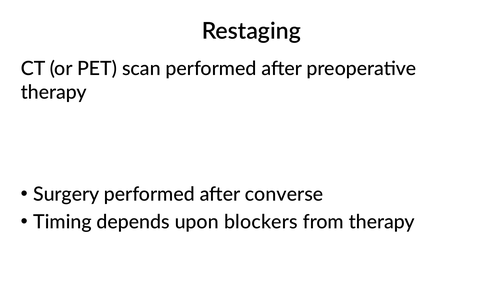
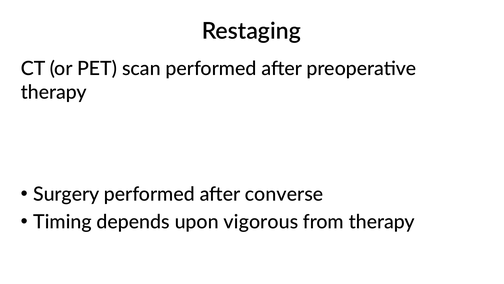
blockers: blockers -> vigorous
